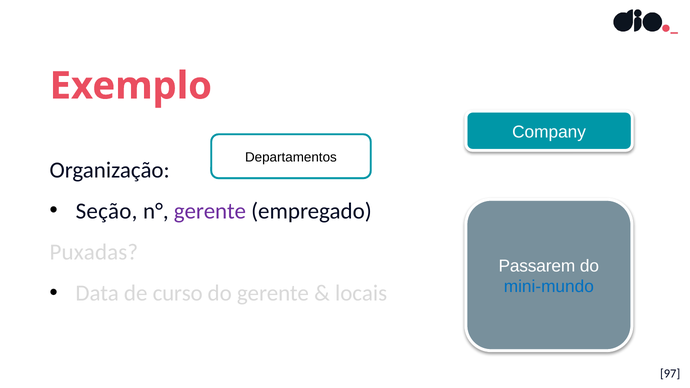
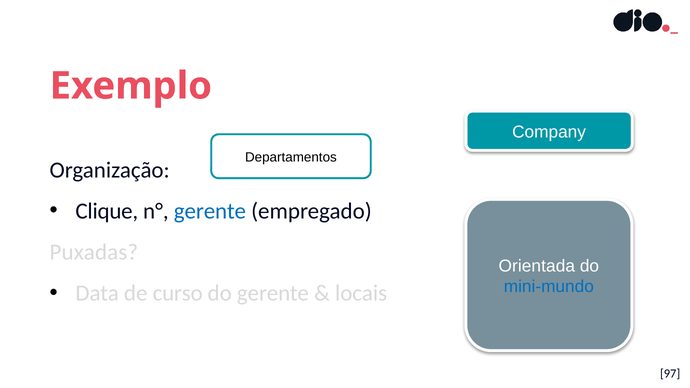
Seção: Seção -> Clique
gerente at (210, 211) colour: purple -> blue
Passarem: Passarem -> Orientada
